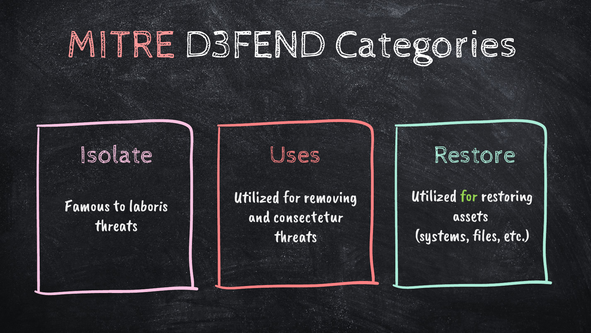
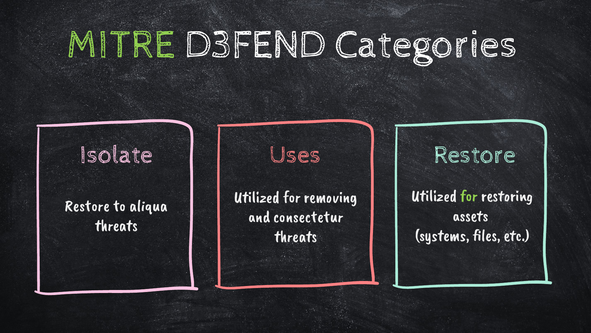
MITRE colour: pink -> light green
Famous at (87, 205): Famous -> Restore
laboris: laboris -> aliqua
